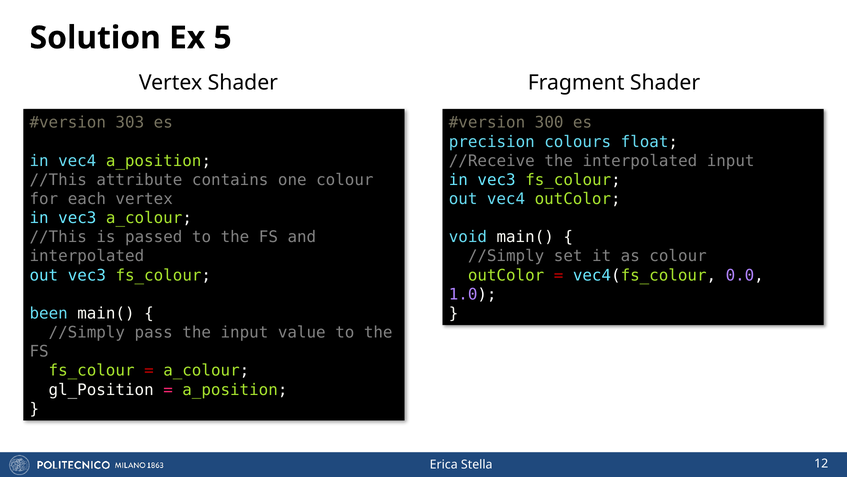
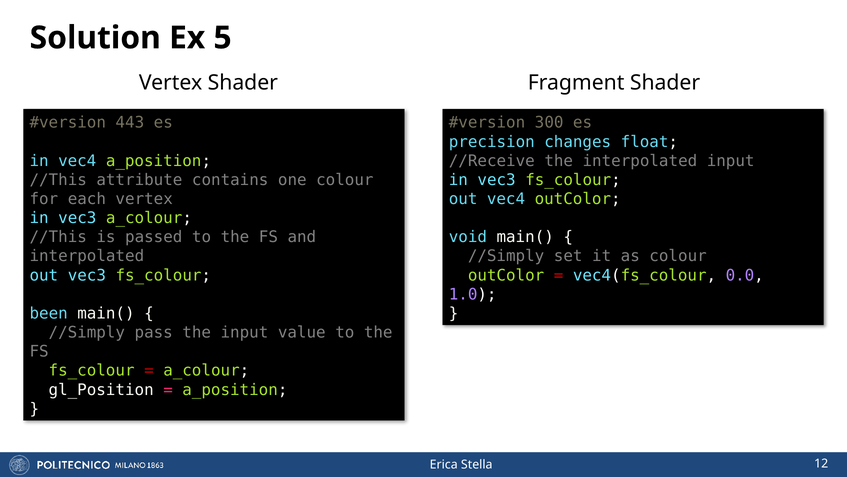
303: 303 -> 443
colours: colours -> changes
